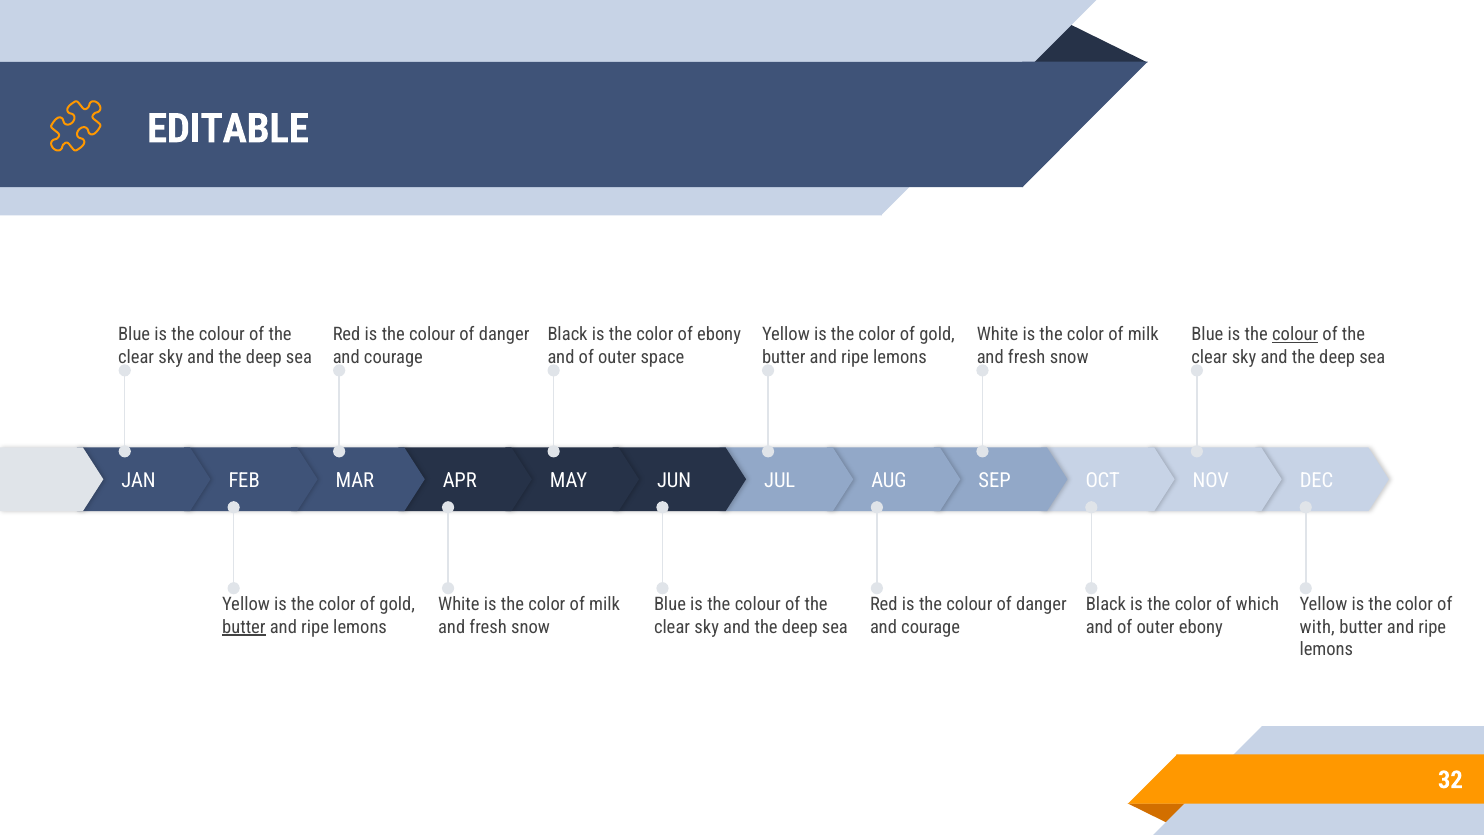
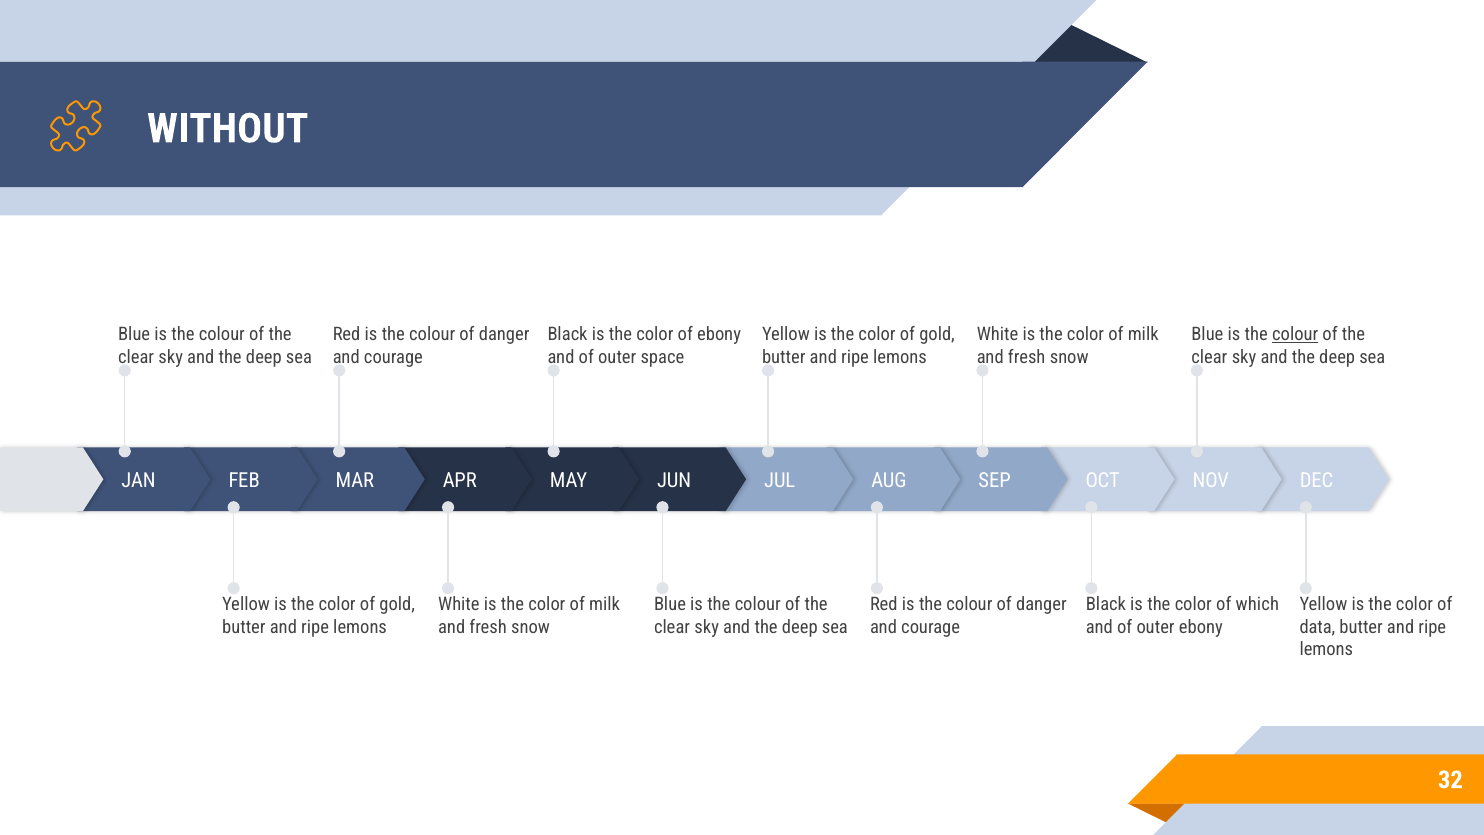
EDITABLE: EDITABLE -> WITHOUT
butter at (244, 627) underline: present -> none
with: with -> data
